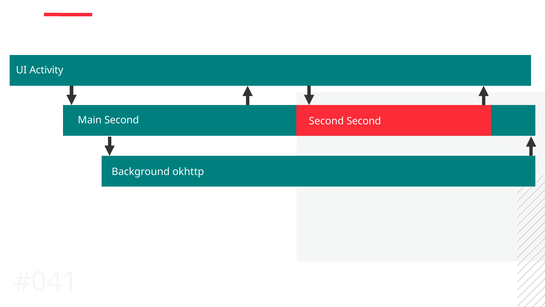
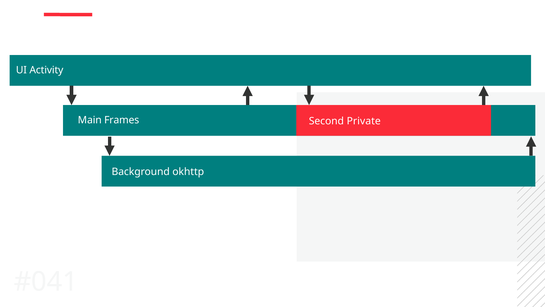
Main Second: Second -> Frames
Second at (364, 121): Second -> Private
